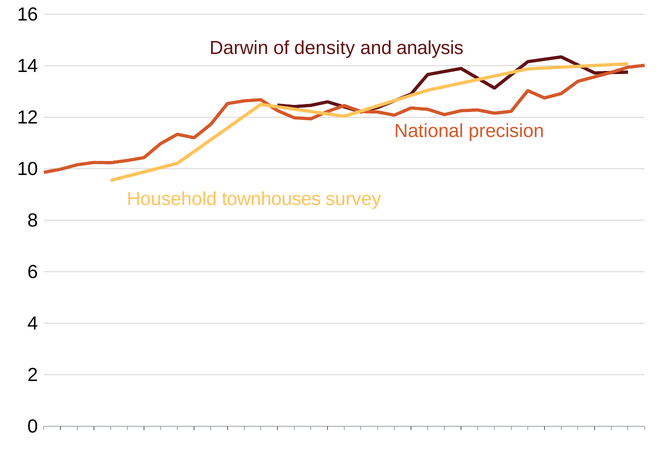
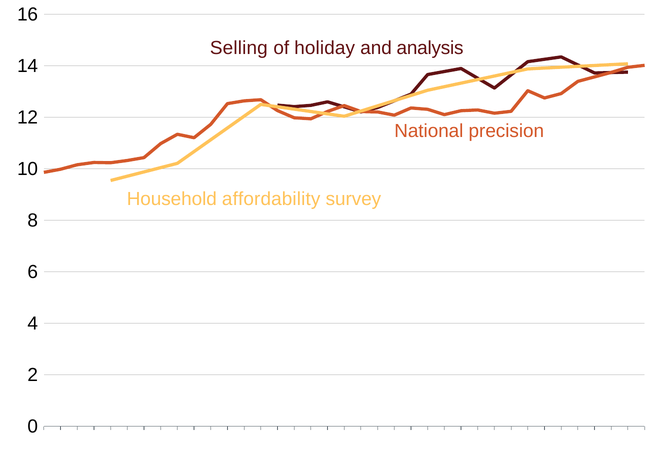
Darwin: Darwin -> Selling
density: density -> holiday
townhouses: townhouses -> affordability
